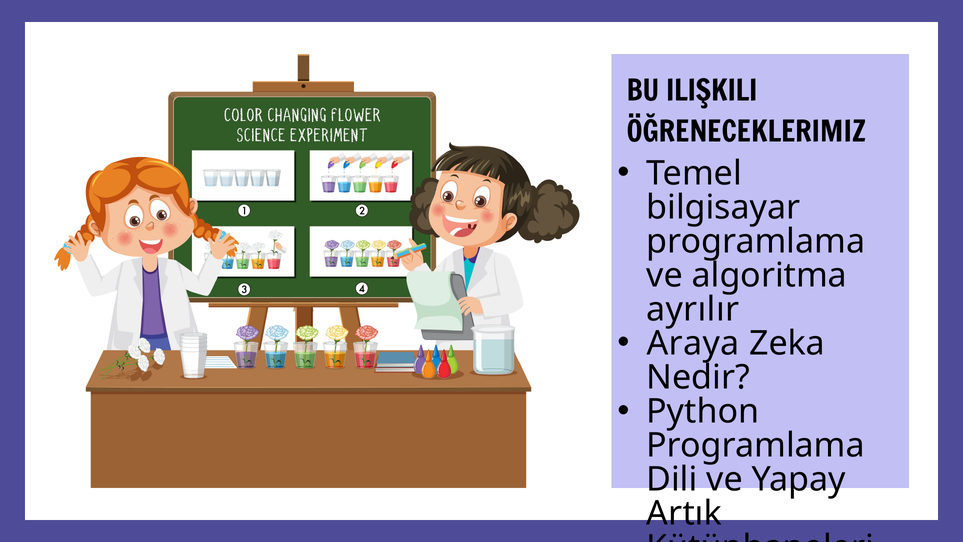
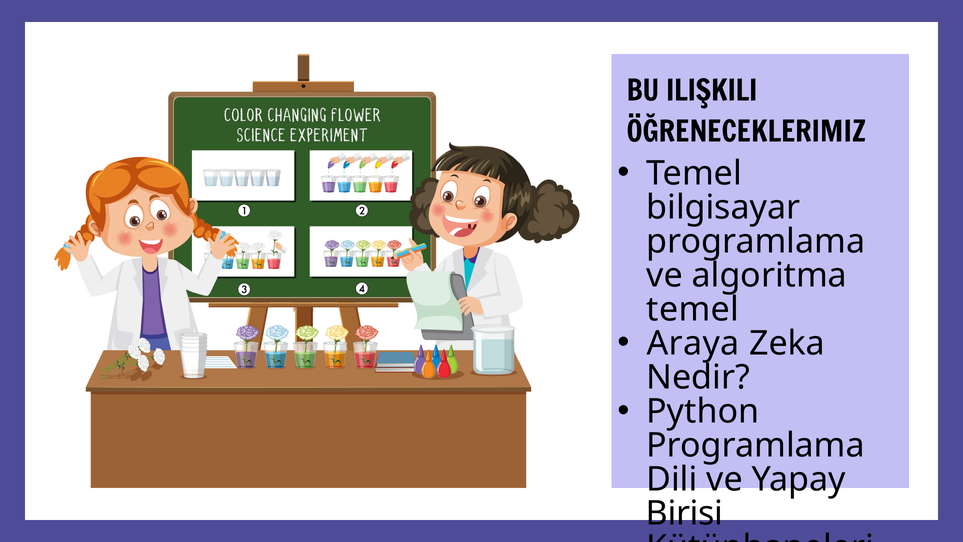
ayrılır at (693, 309): ayrılır -> temel
Artık: Artık -> Birisi
